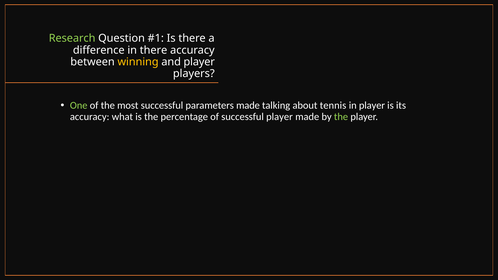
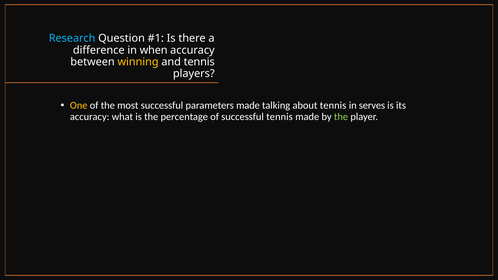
Research colour: light green -> light blue
in there: there -> when
and player: player -> tennis
One colour: light green -> yellow
in player: player -> serves
successful player: player -> tennis
